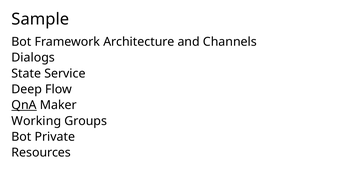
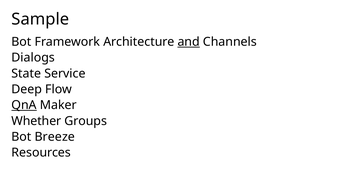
and underline: none -> present
Working: Working -> Whether
Private: Private -> Breeze
